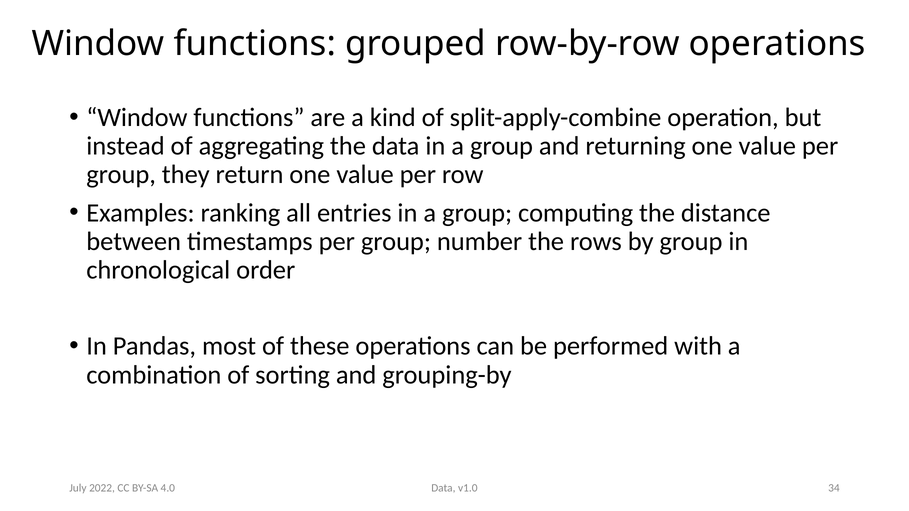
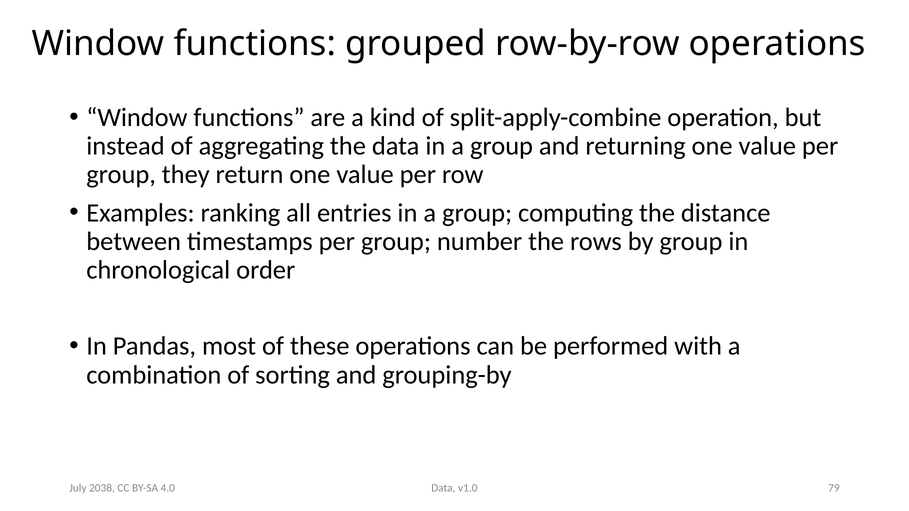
34: 34 -> 79
2022: 2022 -> 2038
